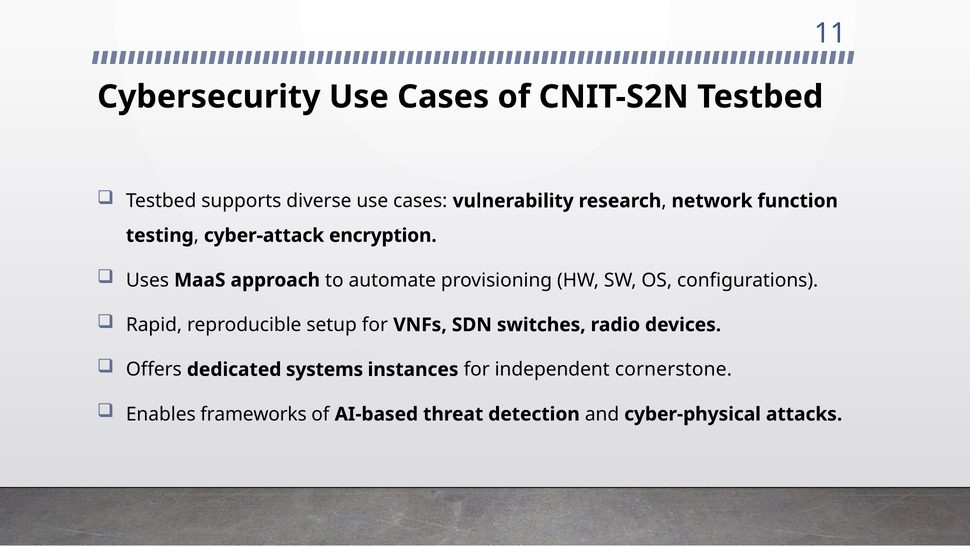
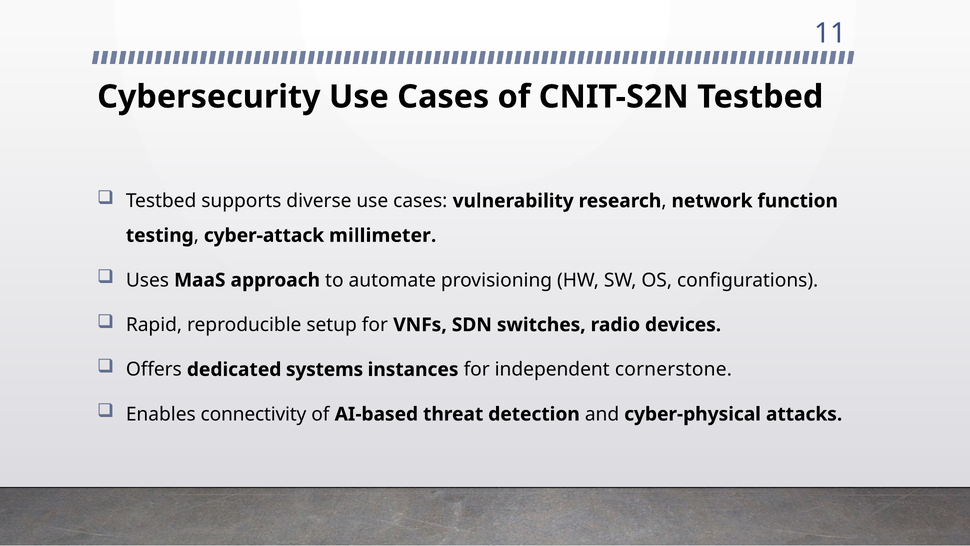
encryption: encryption -> millimeter
frameworks: frameworks -> connectivity
